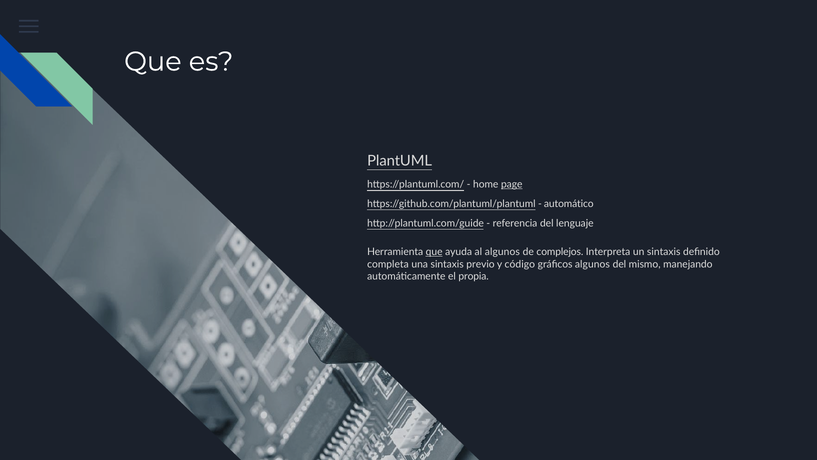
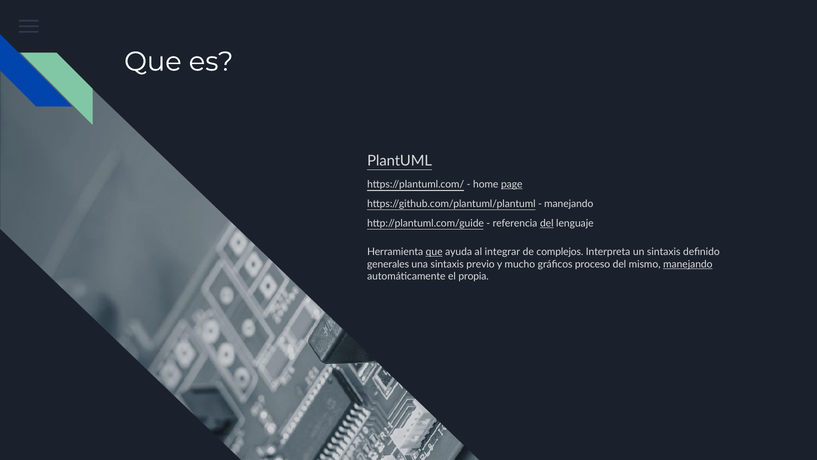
automático at (569, 204): automático -> manejando
del at (547, 223) underline: none -> present
al algunos: algunos -> integrar
completa: completa -> generales
código: código -> mucho
gráficos algunos: algunos -> proceso
manejando at (688, 264) underline: none -> present
